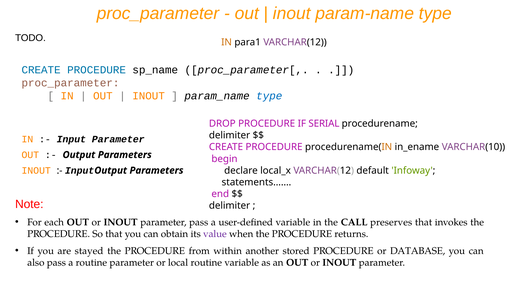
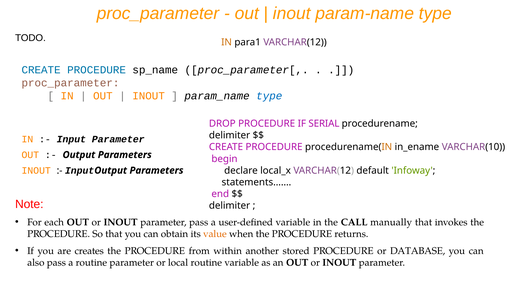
preserves: preserves -> manually
value colour: purple -> orange
stayed: stayed -> creates
